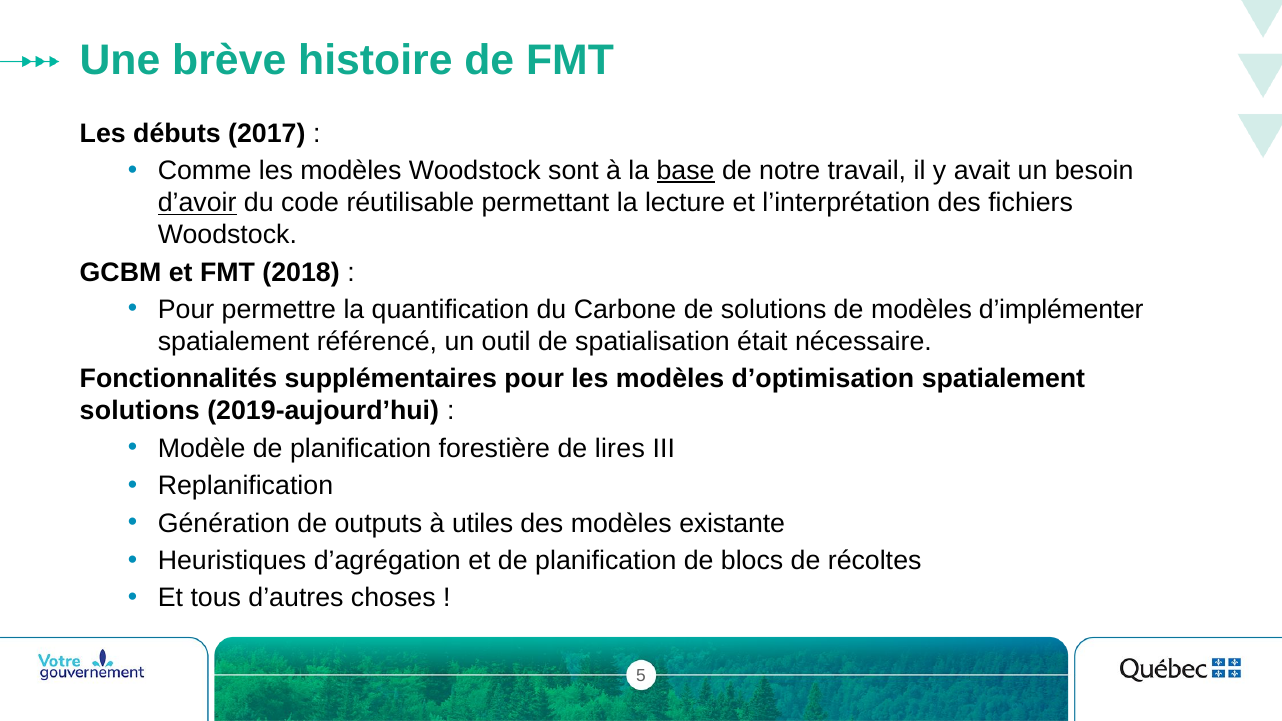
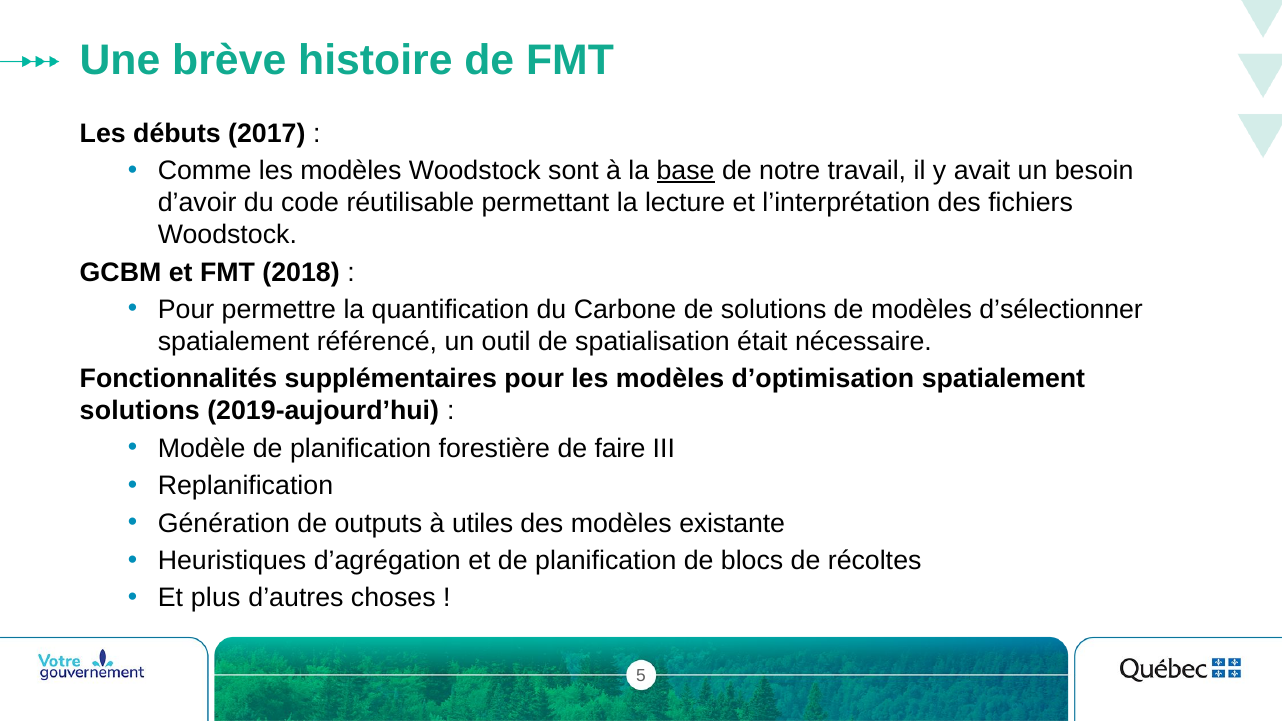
d’avoir underline: present -> none
d’implémenter: d’implémenter -> d’sélectionner
lires: lires -> faire
tous: tous -> plus
